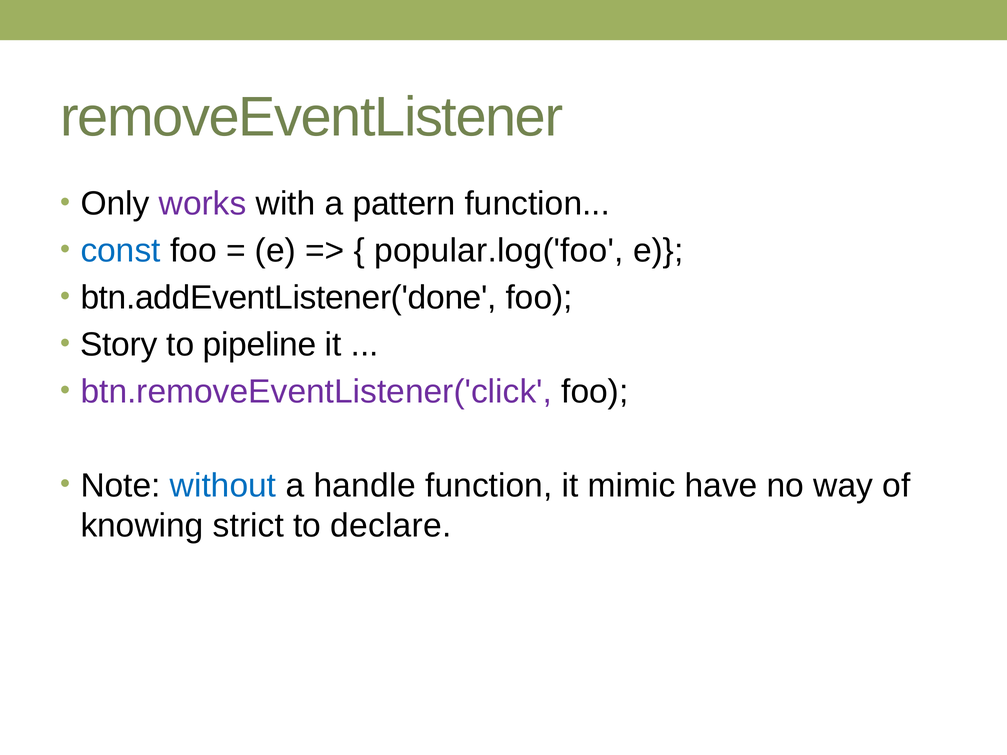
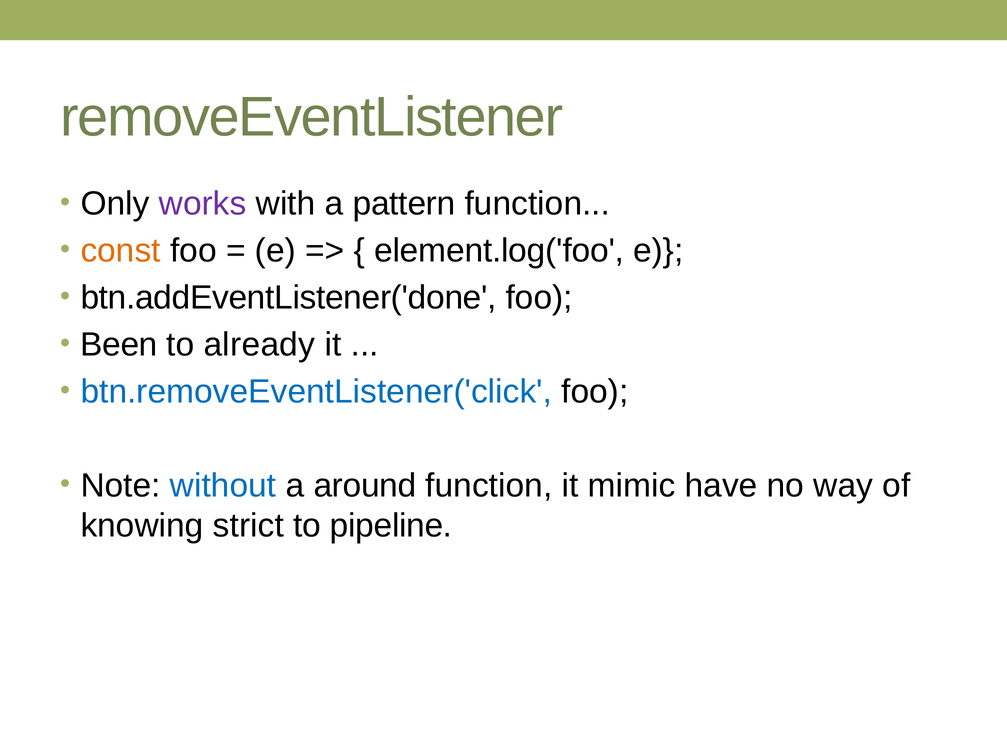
const colour: blue -> orange
popular.log('foo: popular.log('foo -> element.log('foo
Story: Story -> Been
pipeline: pipeline -> already
btn.removeEventListener('click colour: purple -> blue
handle: handle -> around
declare: declare -> pipeline
